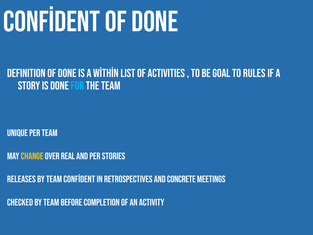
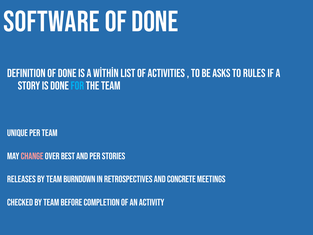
Confident at (52, 22): Confident -> Software
goal: goal -> asks
change colour: yellow -> pink
real: real -> best
team confident: confident -> burndown
